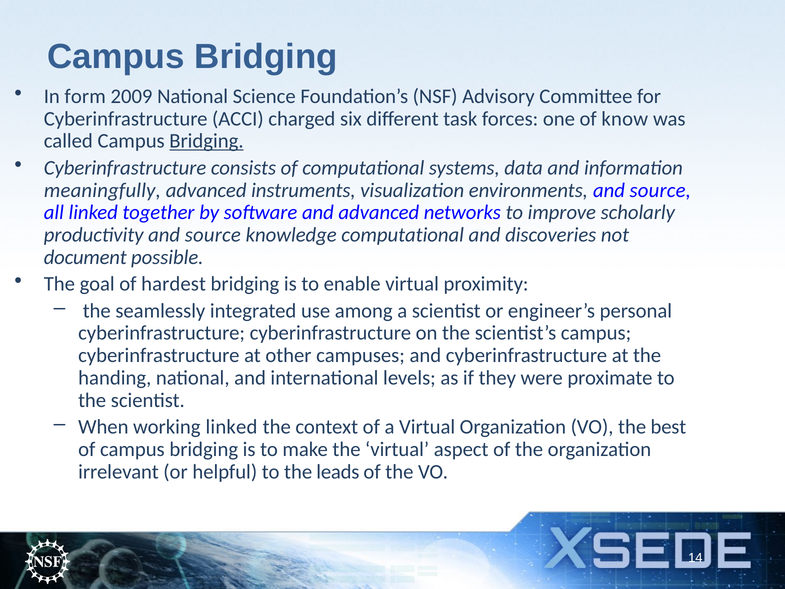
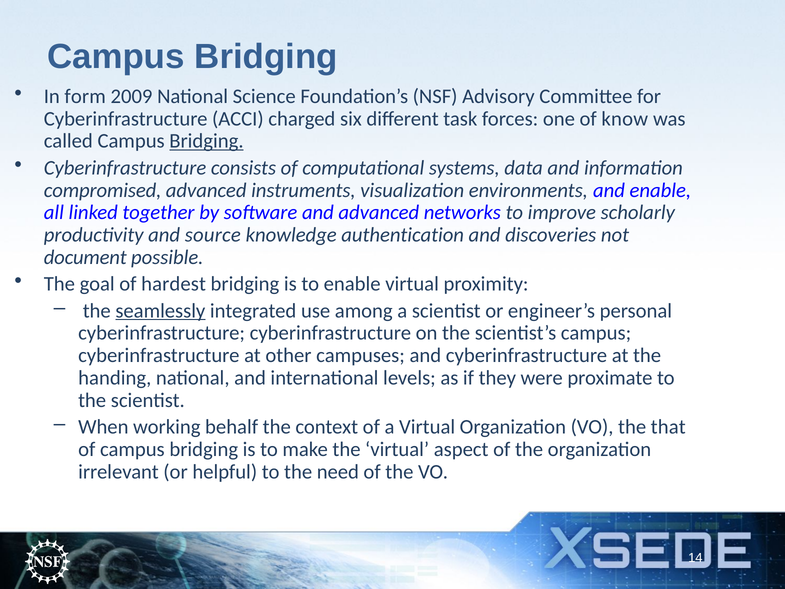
meaningfully: meaningfully -> compromised
environments and source: source -> enable
knowledge computational: computational -> authentication
seamlessly underline: none -> present
working linked: linked -> behalf
best: best -> that
leads: leads -> need
